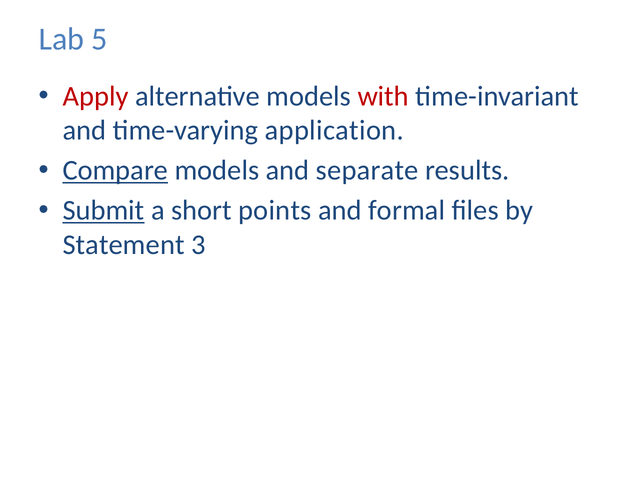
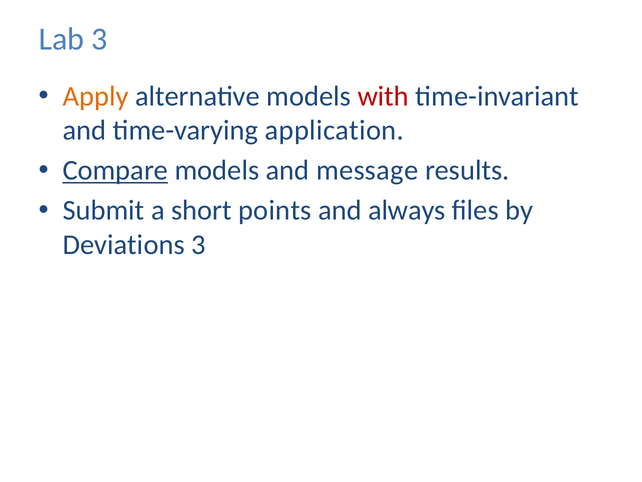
Lab 5: 5 -> 3
Apply colour: red -> orange
separate: separate -> message
Submit underline: present -> none
formal: formal -> always
Statement: Statement -> Deviations
